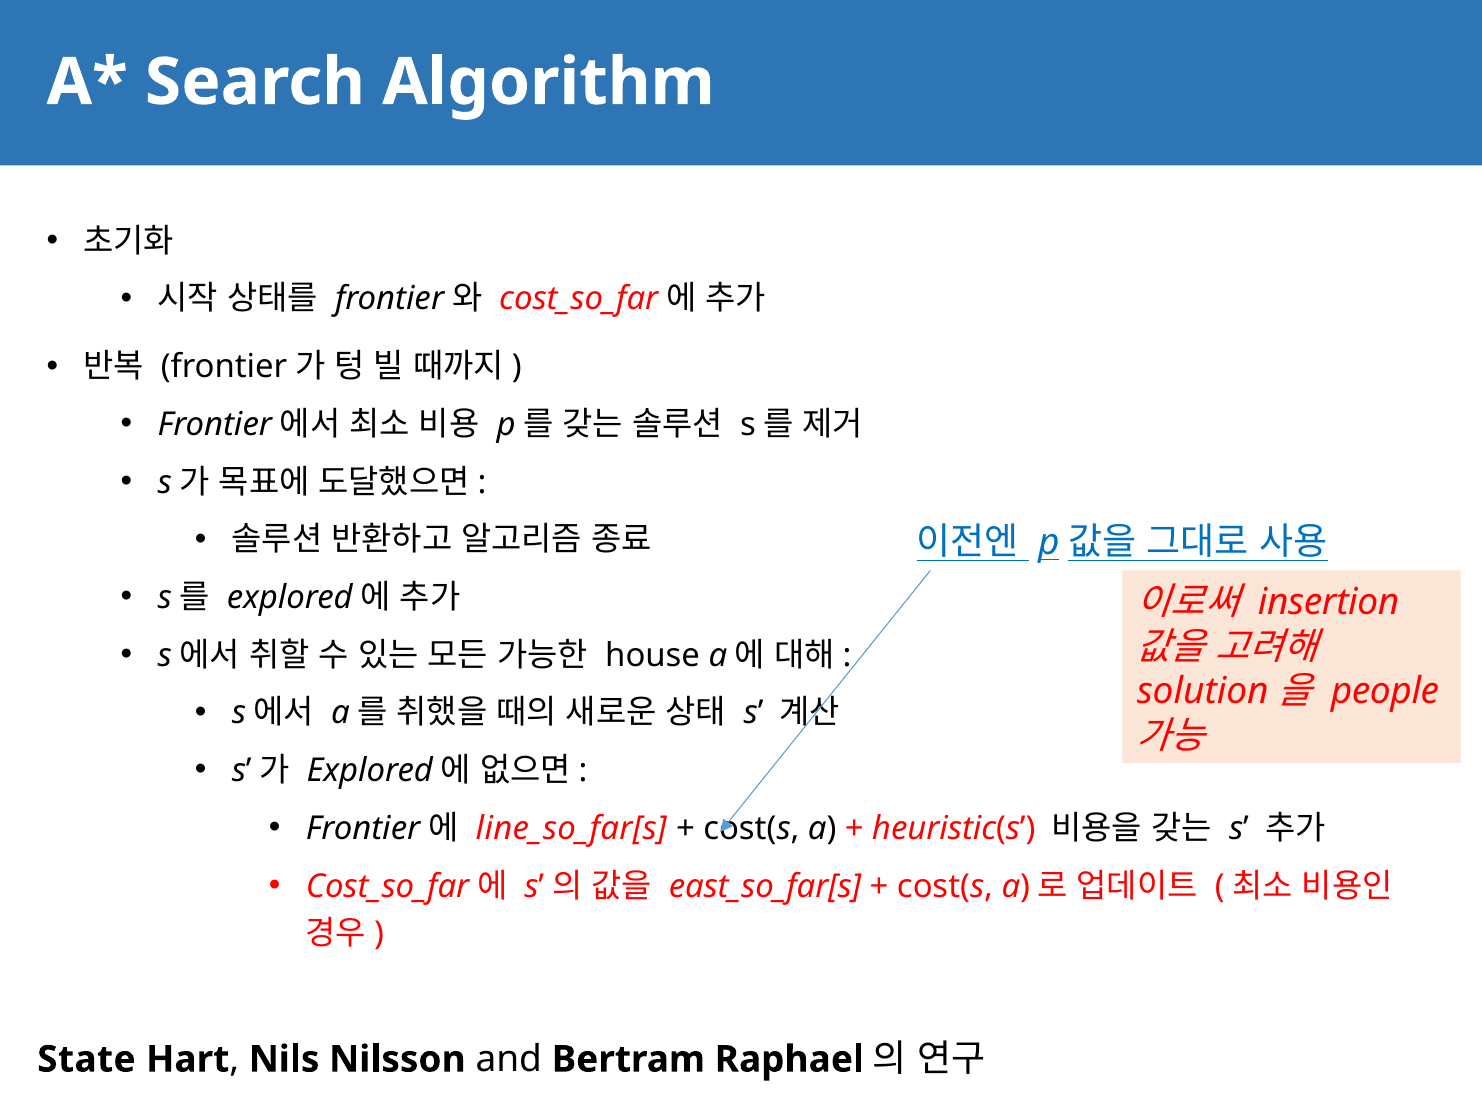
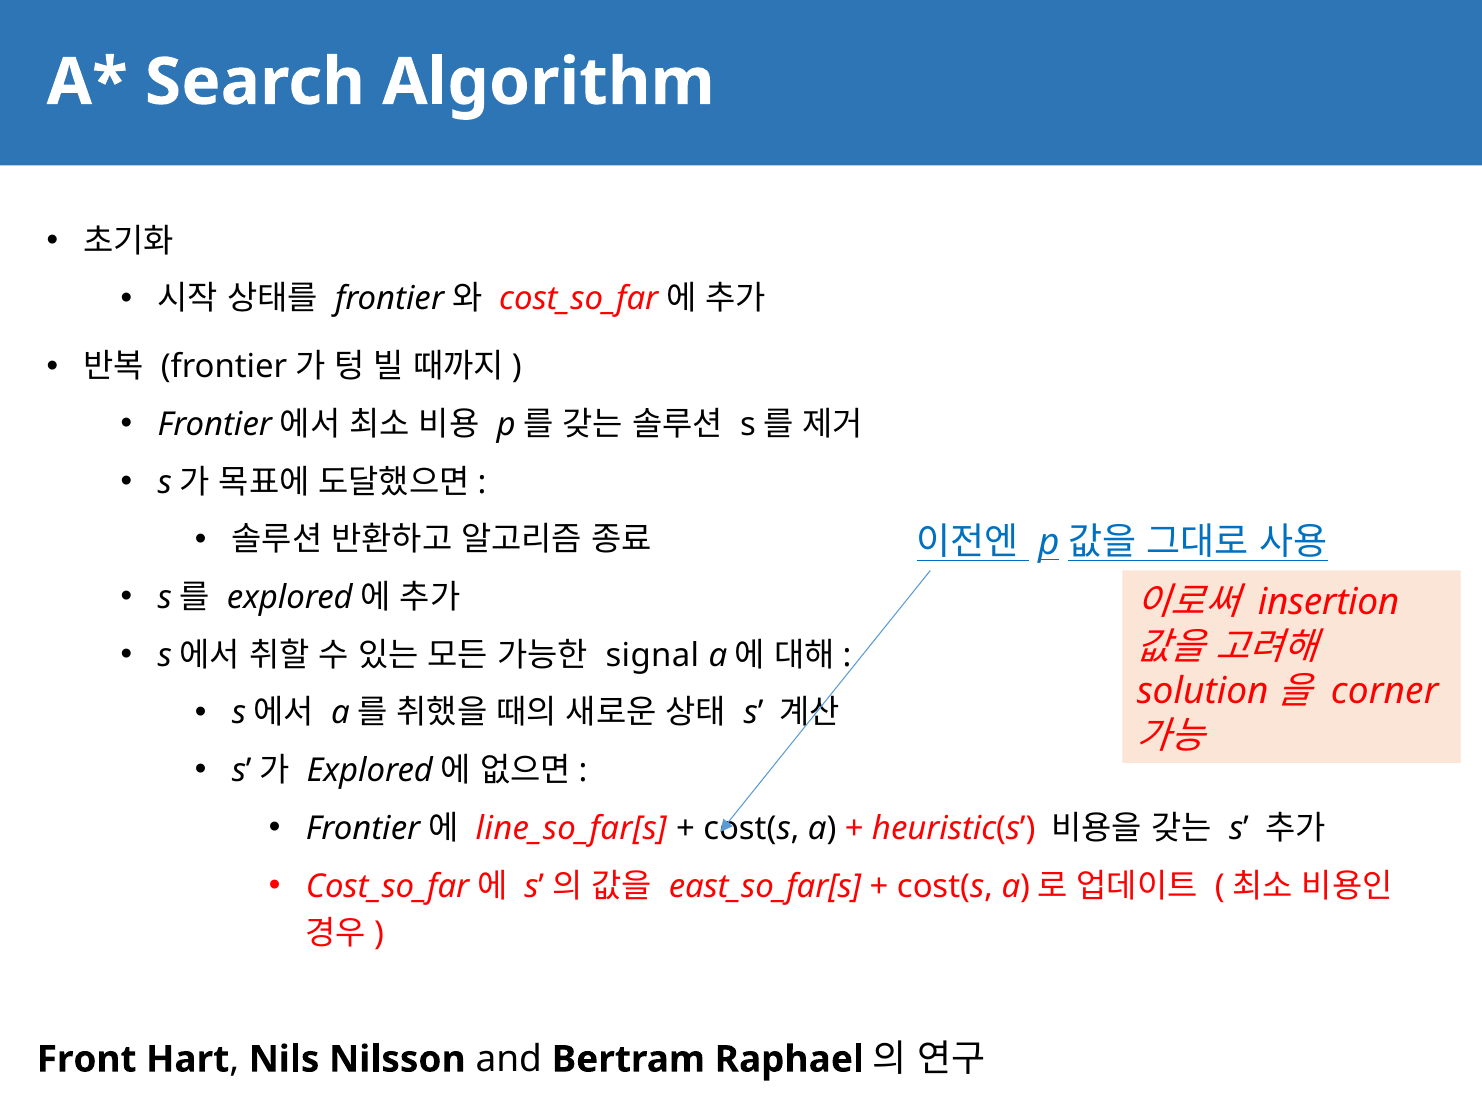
house: house -> signal
people: people -> corner
State: State -> Front
